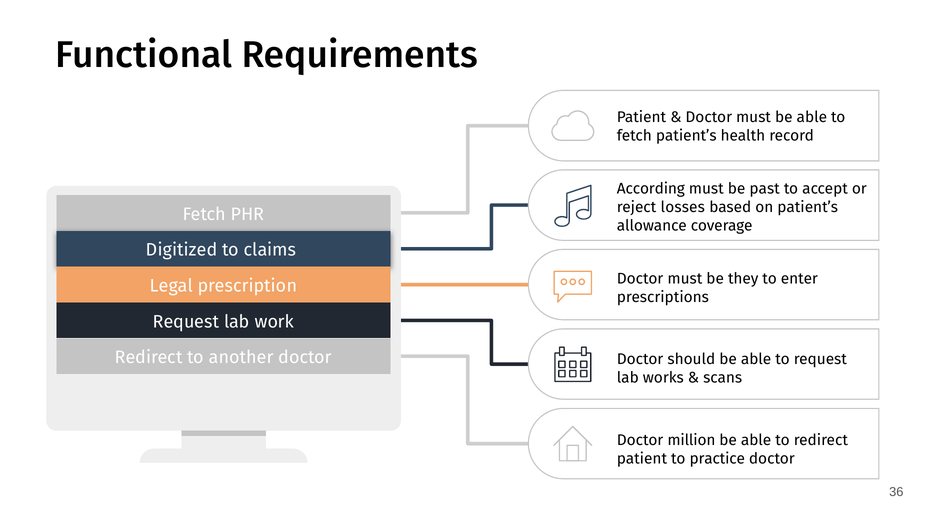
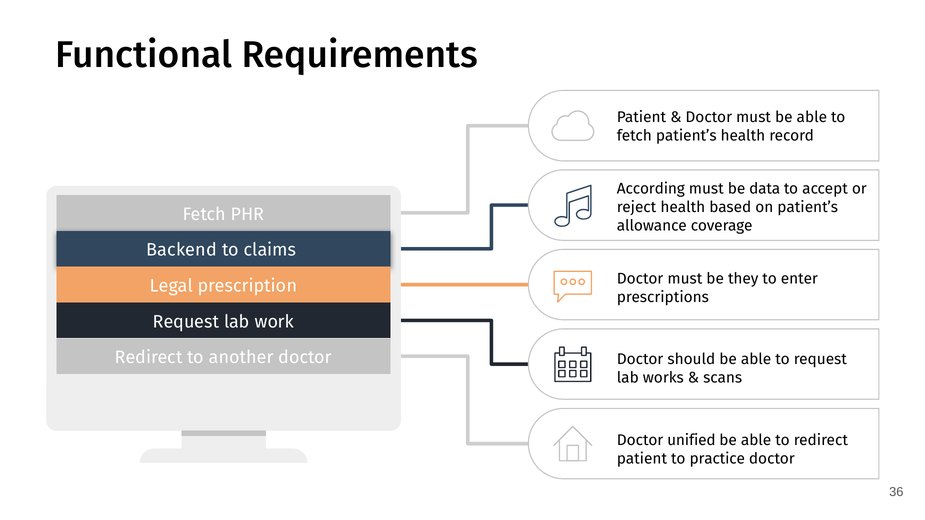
past: past -> data
reject losses: losses -> health
Digitized: Digitized -> Backend
million: million -> unified
